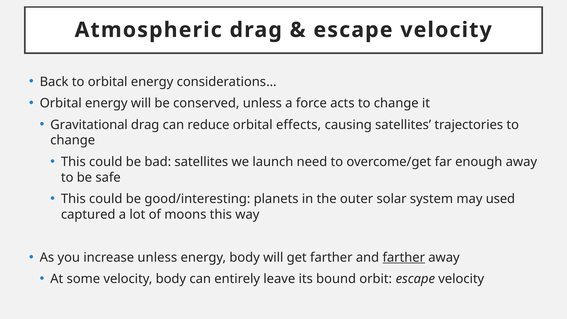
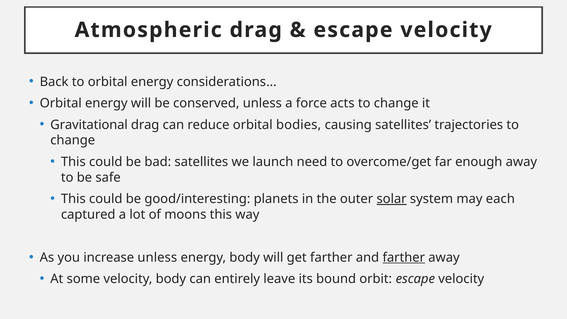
effects: effects -> bodies
solar underline: none -> present
used: used -> each
